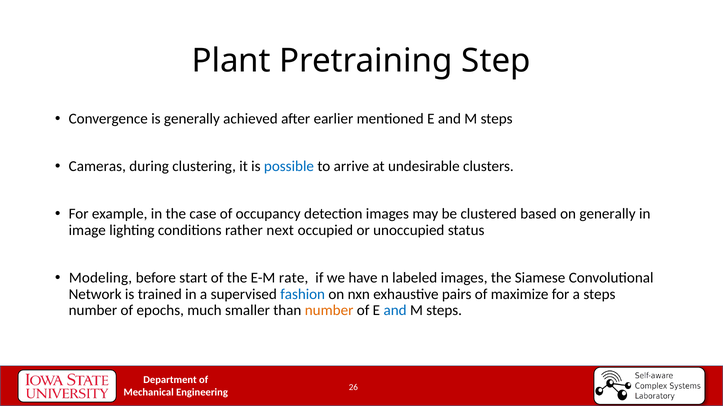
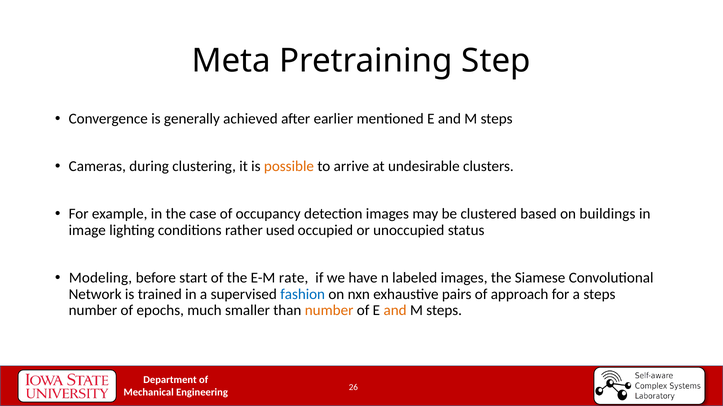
Plant: Plant -> Meta
possible colour: blue -> orange
on generally: generally -> buildings
next: next -> used
maximize: maximize -> approach
and at (395, 311) colour: blue -> orange
